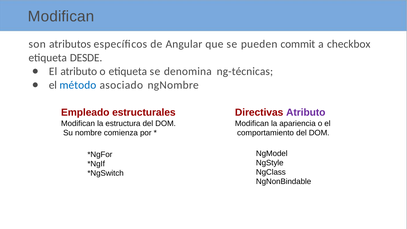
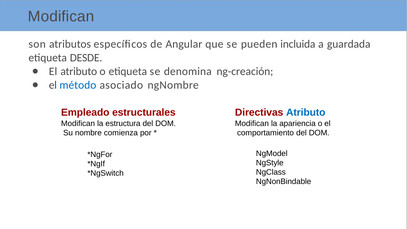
commit: commit -> incluida
checkbox: checkbox -> guardada
ng-técnicas: ng-técnicas -> ng-creación
Atributo at (306, 113) colour: purple -> blue
